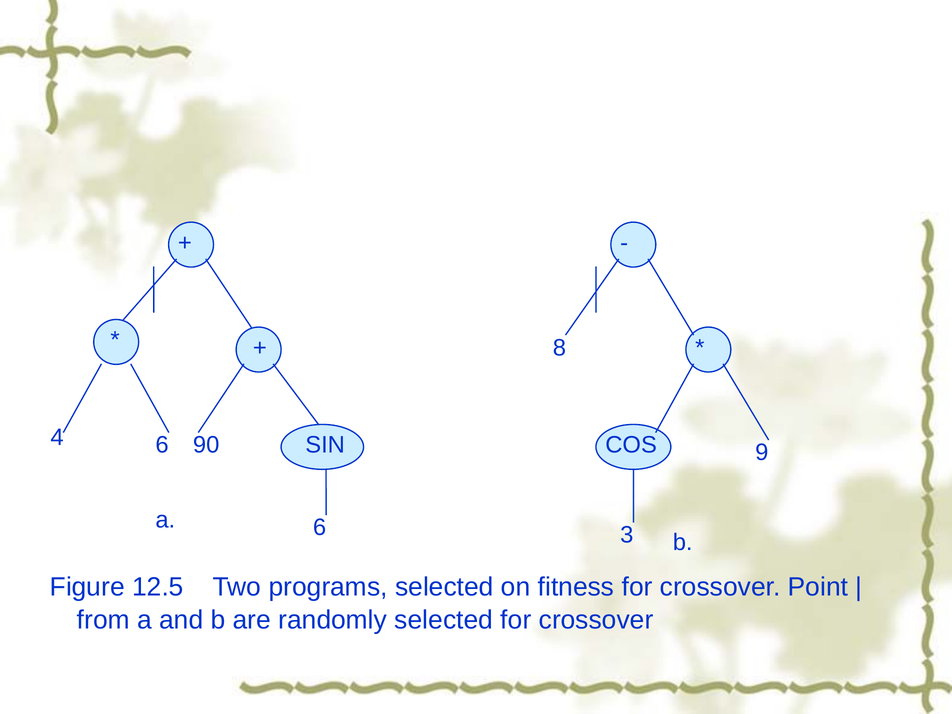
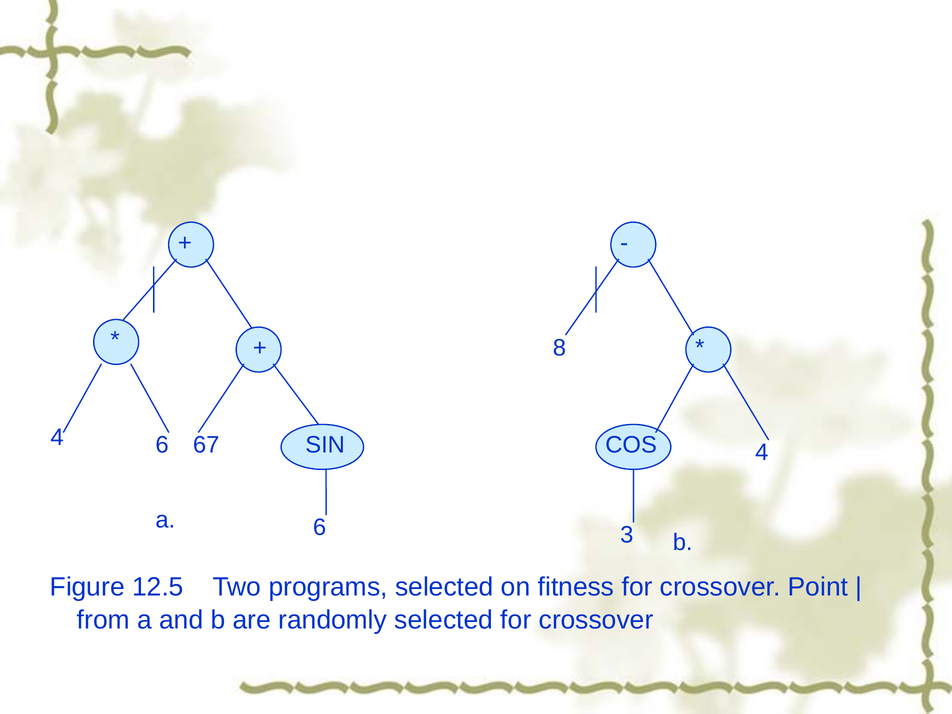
90: 90 -> 67
COS 9: 9 -> 4
